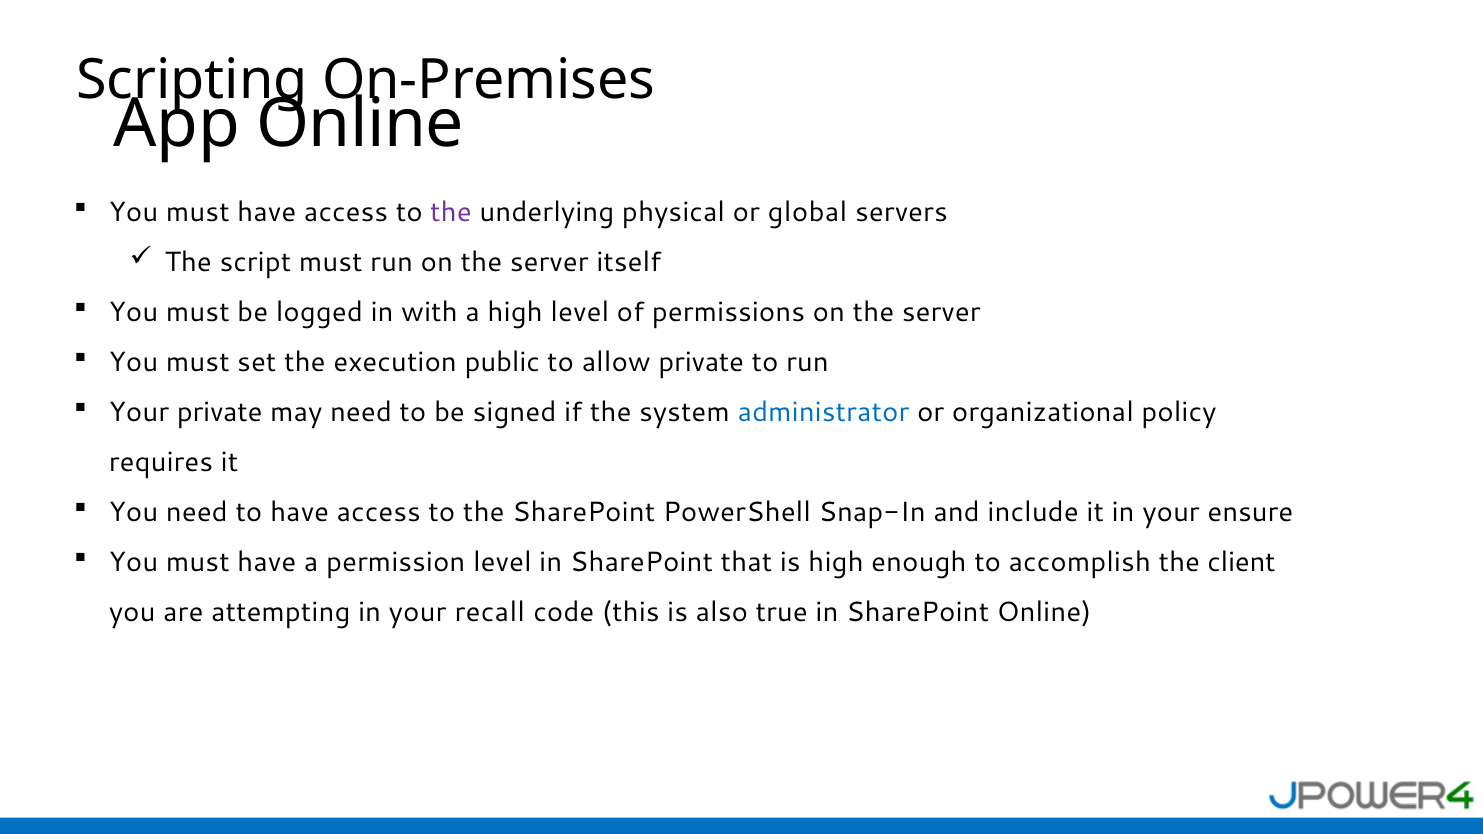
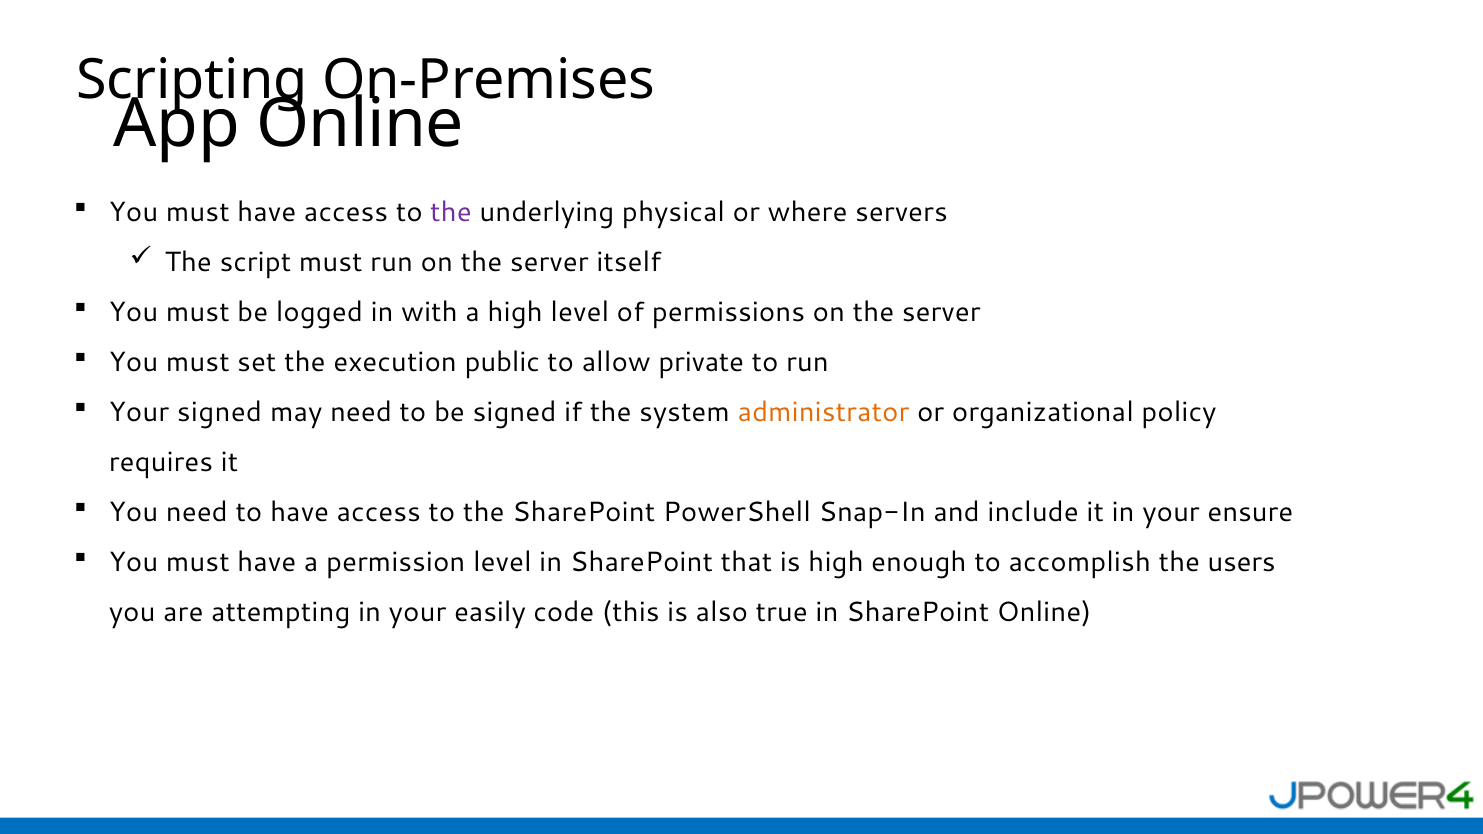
global: global -> where
Your private: private -> signed
administrator colour: blue -> orange
client: client -> users
recall: recall -> easily
